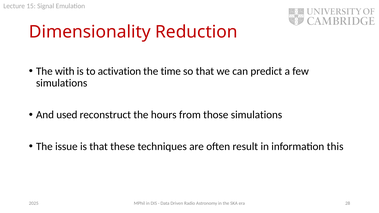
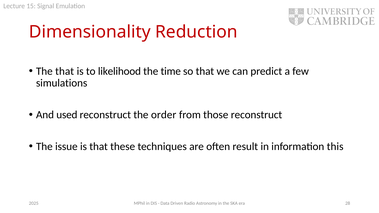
The with: with -> that
activation: activation -> likelihood
hours: hours -> order
those simulations: simulations -> reconstruct
